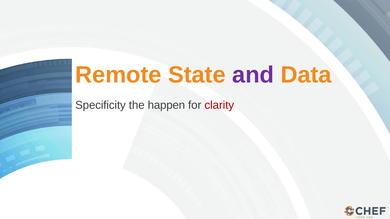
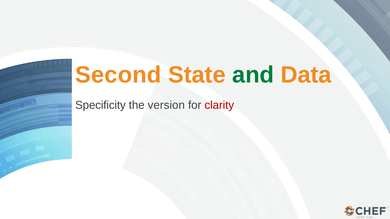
Remote: Remote -> Second
and colour: purple -> green
happen: happen -> version
